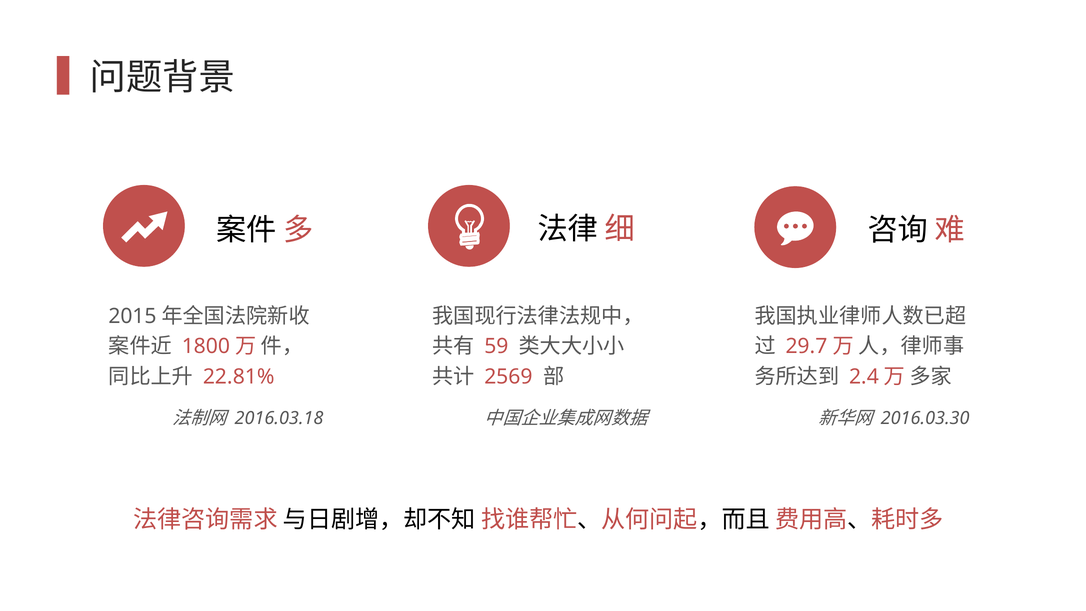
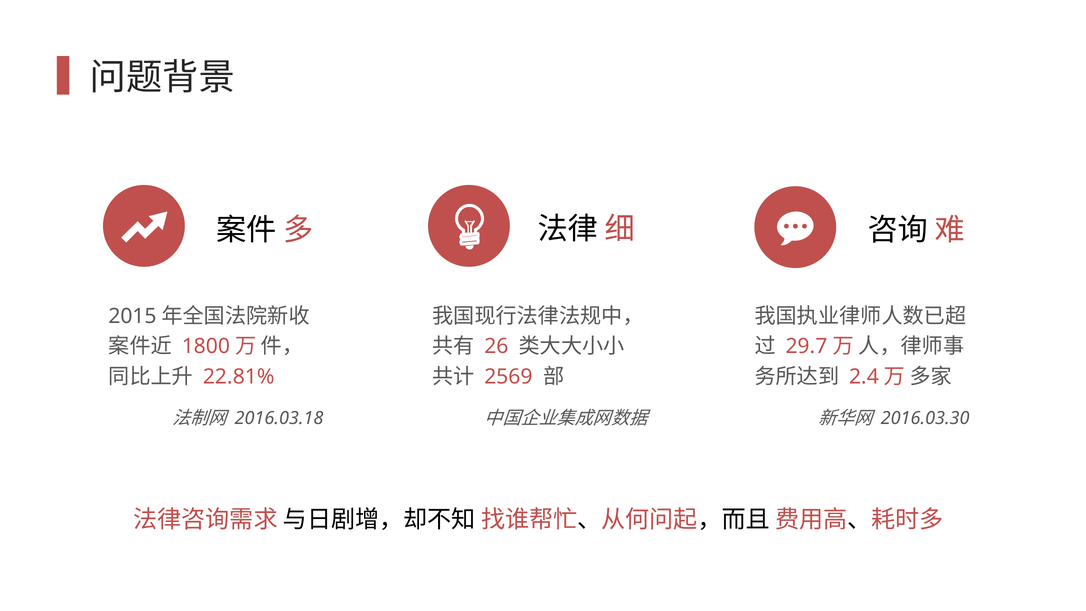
59: 59 -> 26
